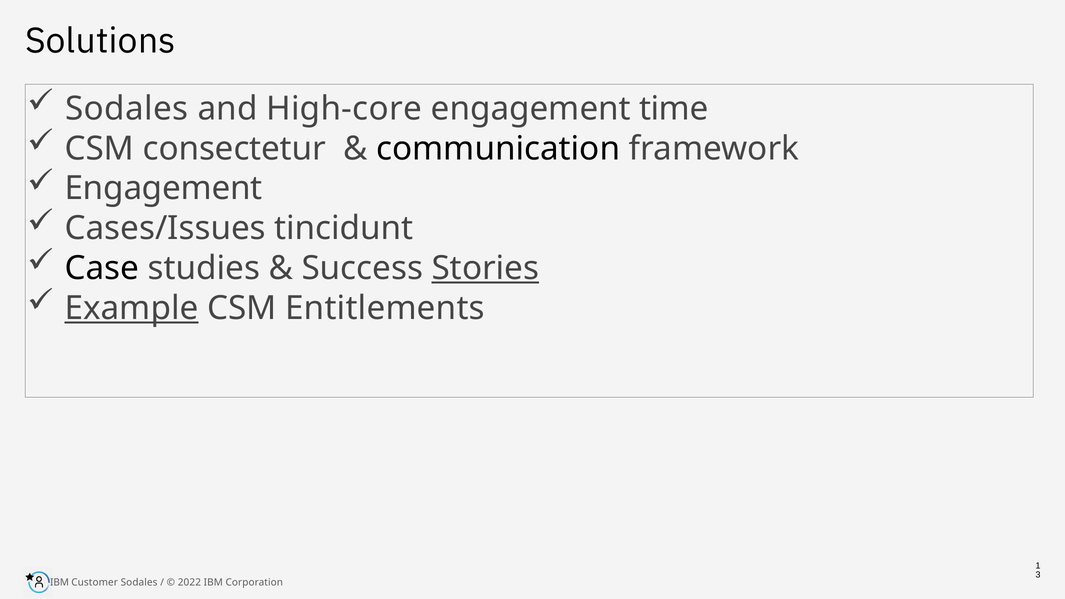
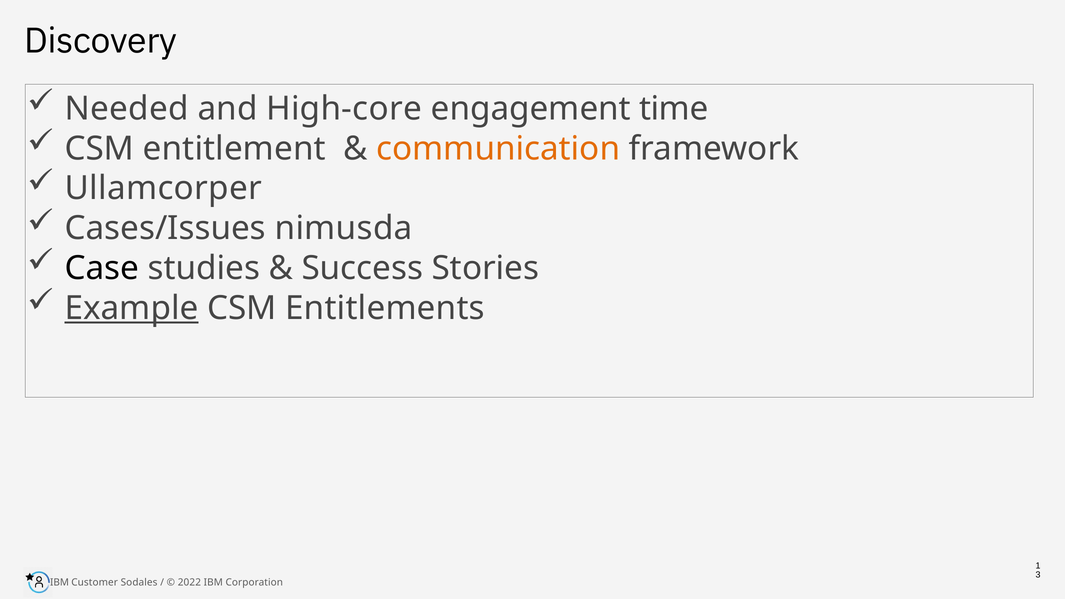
Solutions: Solutions -> Discovery
Sodales at (127, 109): Sodales -> Needed
consectetur: consectetur -> entitlement
communication colour: black -> orange
Engagement at (164, 188): Engagement -> Ullamcorper
tincidunt: tincidunt -> nimusda
Stories underline: present -> none
